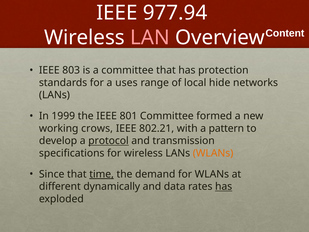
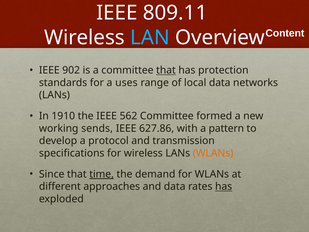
977.94: 977.94 -> 809.11
LAN colour: pink -> light blue
803: 803 -> 902
that at (166, 70) underline: none -> present
local hide: hide -> data
1999: 1999 -> 1910
801: 801 -> 562
crows: crows -> sends
802.21: 802.21 -> 627.86
protocol underline: present -> none
dynamically: dynamically -> approaches
